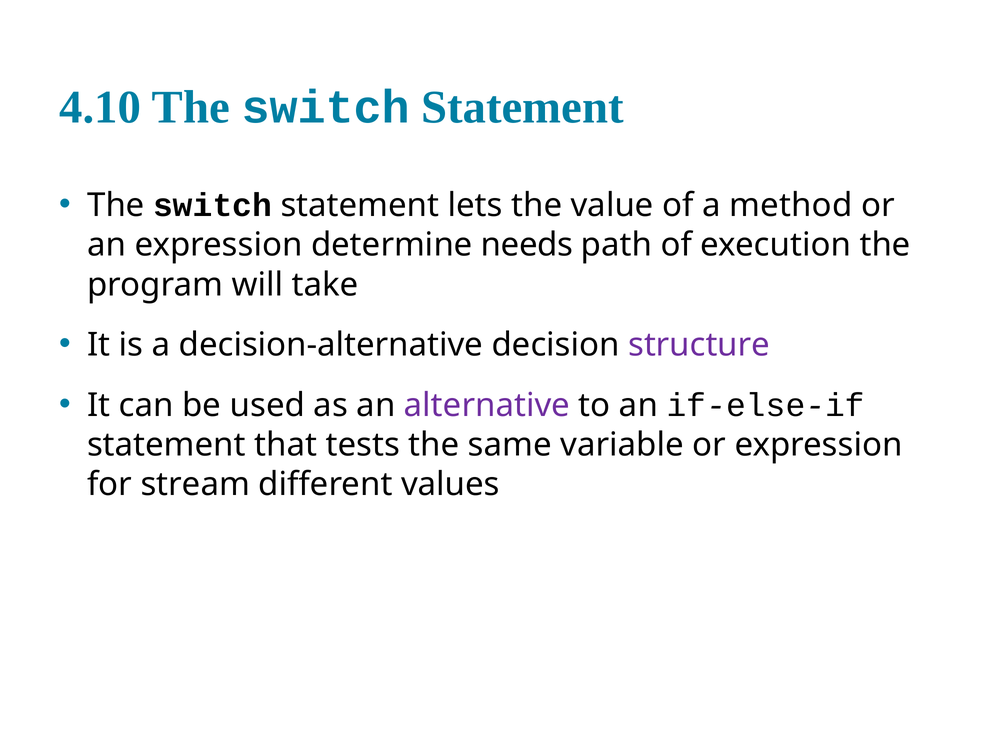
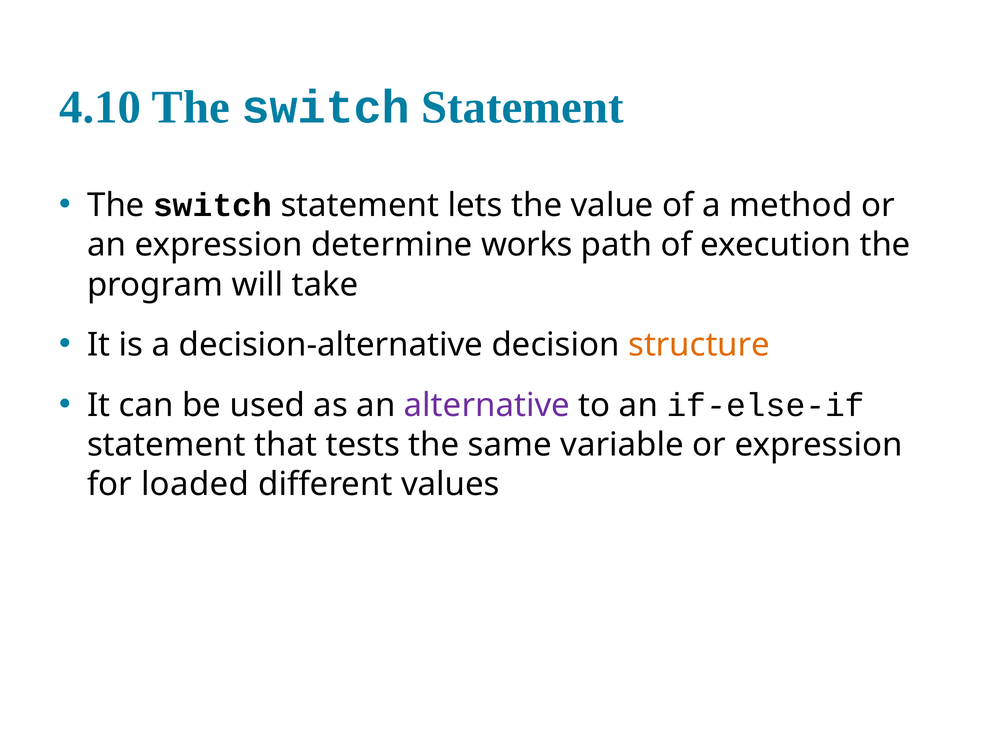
needs: needs -> works
structure colour: purple -> orange
stream: stream -> loaded
